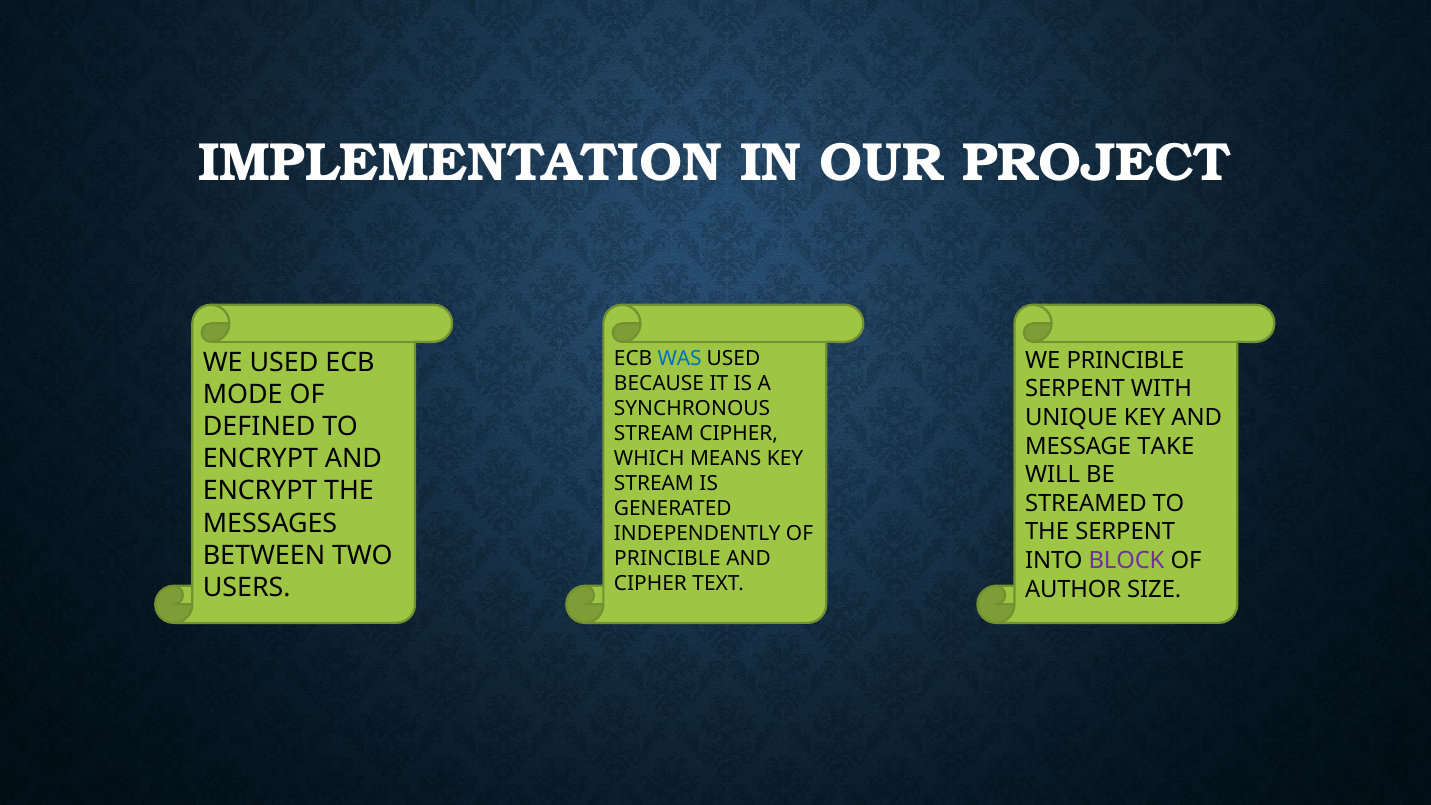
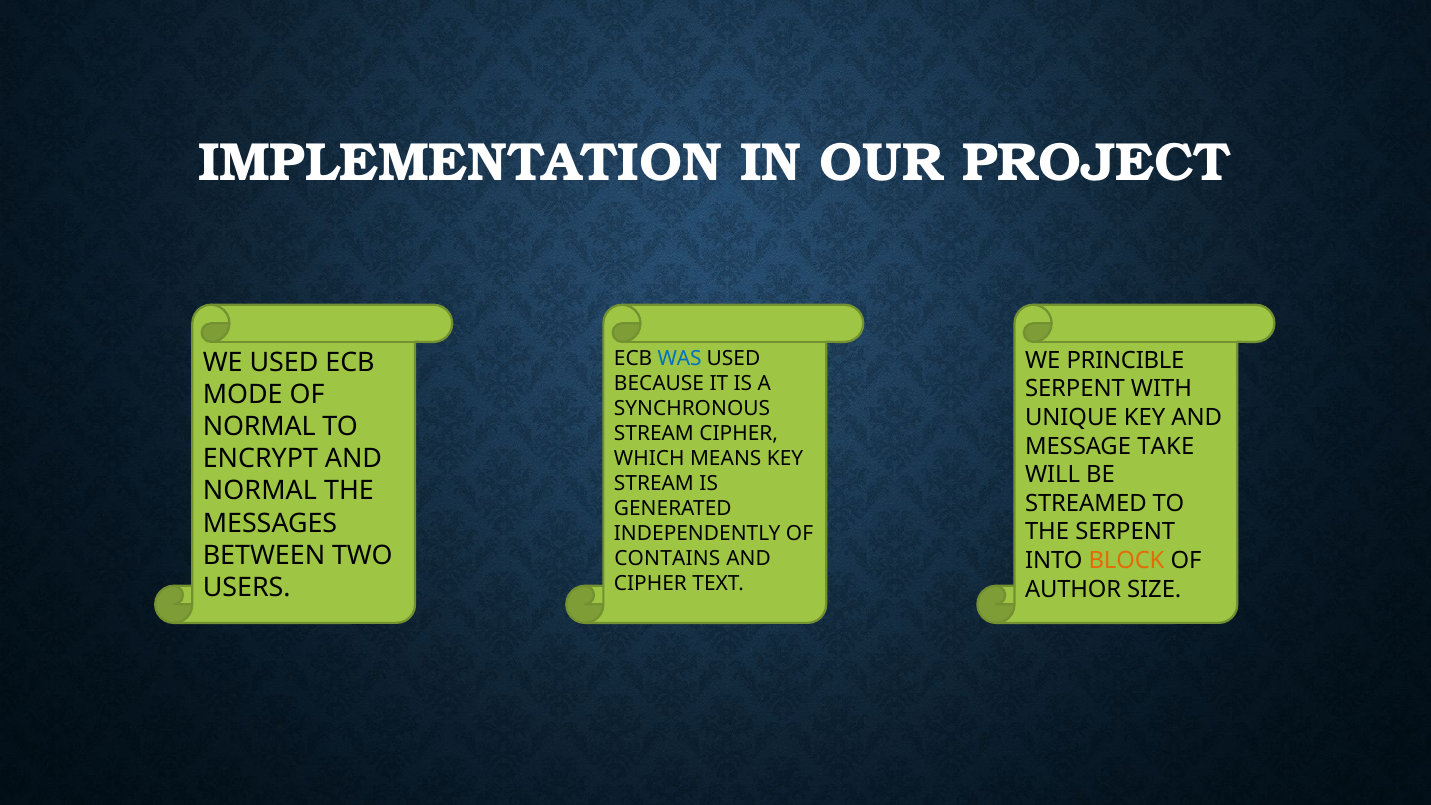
DEFINED at (259, 427): DEFINED -> NORMAL
ENCRYPT at (260, 491): ENCRYPT -> NORMAL
PRINCIBLE at (667, 559): PRINCIBLE -> CONTAINS
BLOCK colour: purple -> orange
